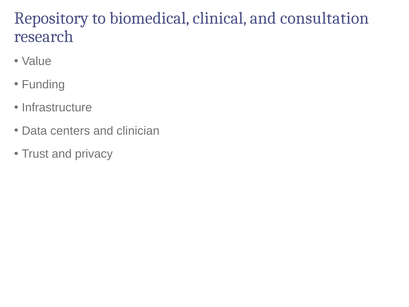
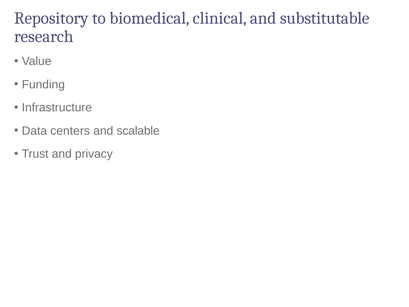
consultation: consultation -> substitutable
clinician: clinician -> scalable
